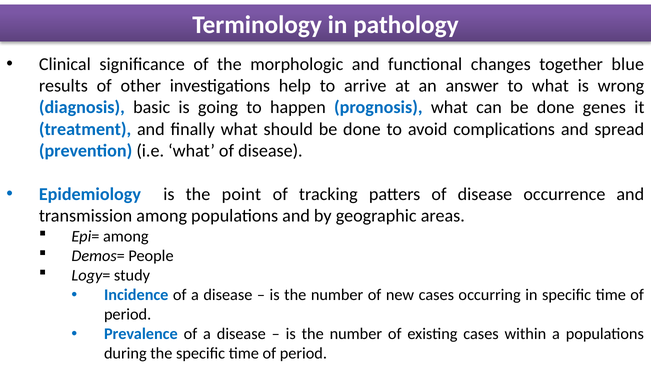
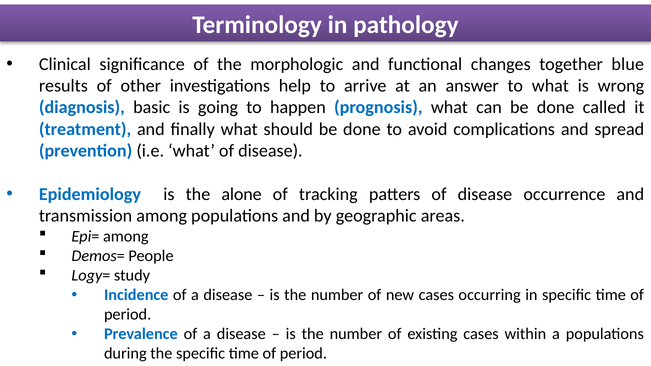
genes: genes -> called
point: point -> alone
